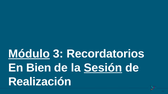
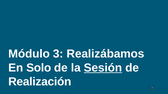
Módulo underline: present -> none
Recordatorios: Recordatorios -> Realizábamos
Bien: Bien -> Solo
